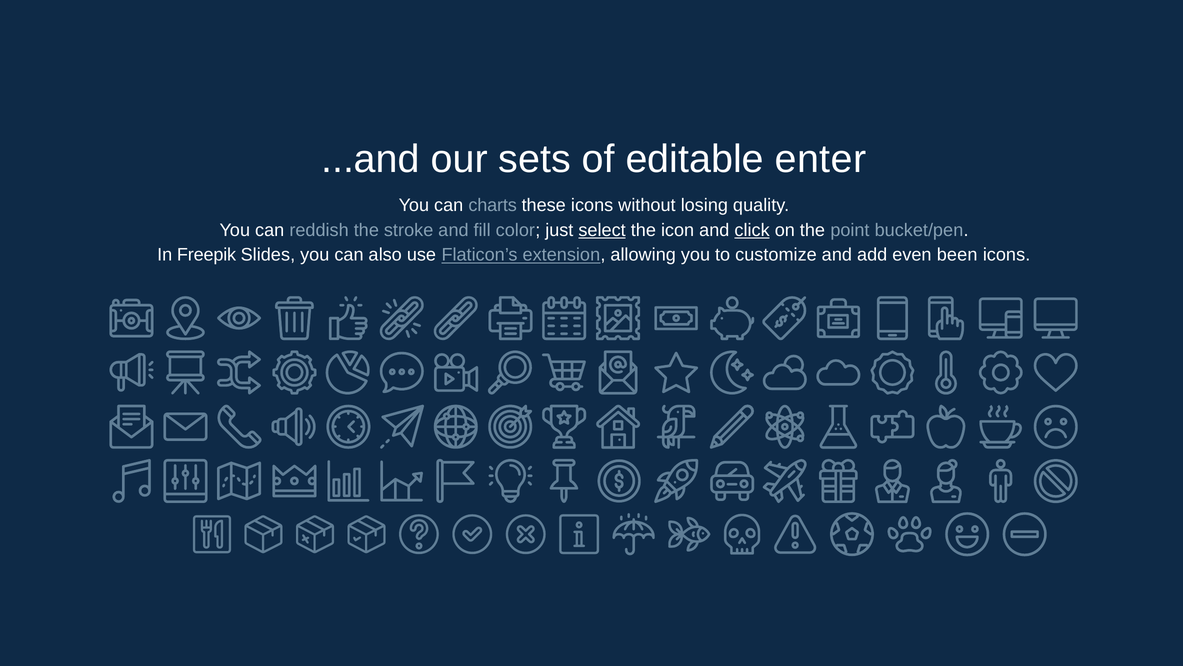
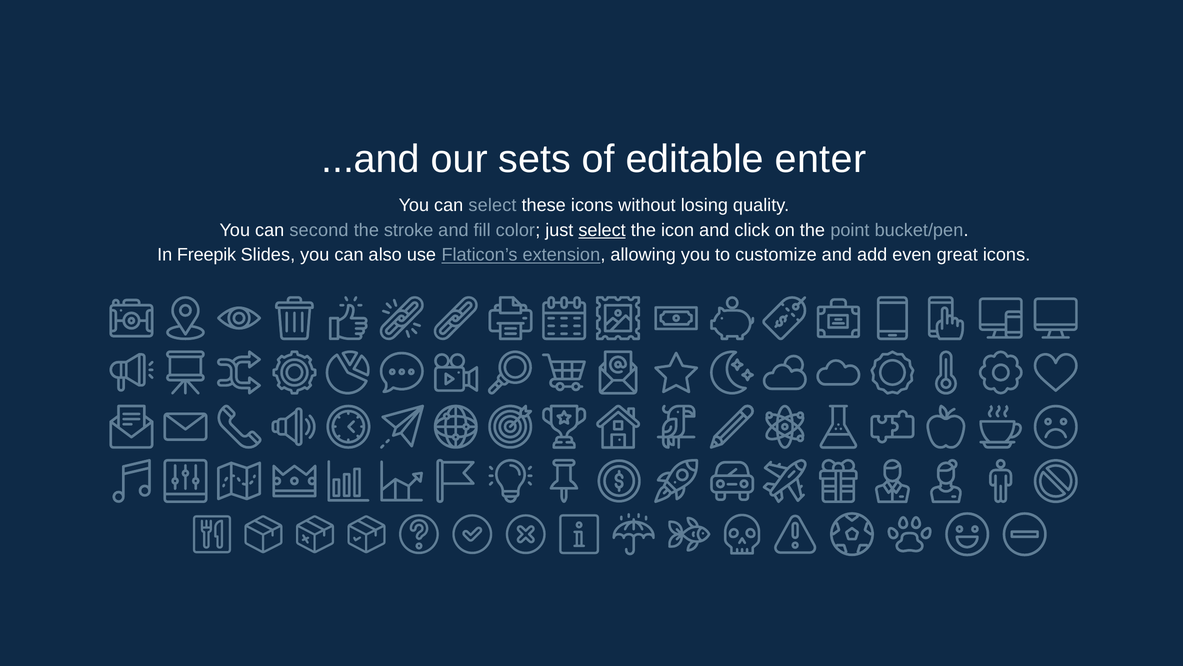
can charts: charts -> select
reddish: reddish -> second
click underline: present -> none
been: been -> great
